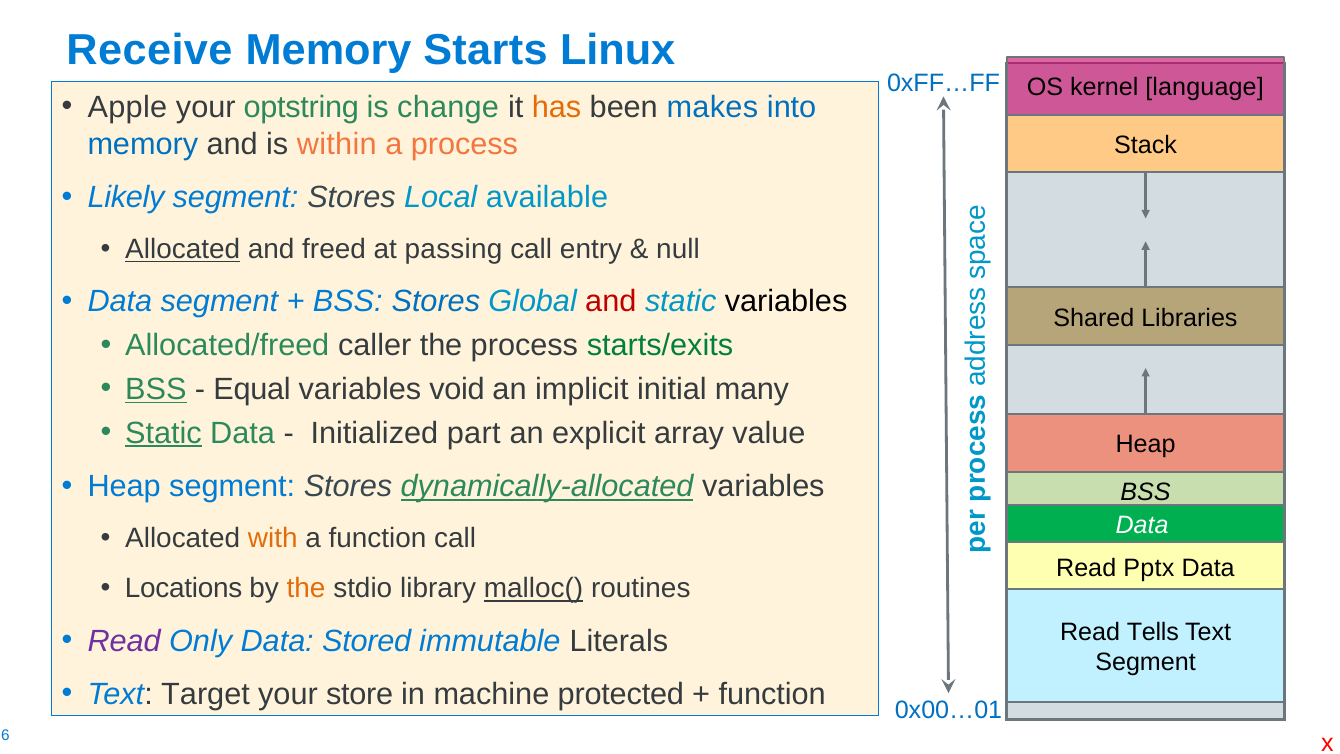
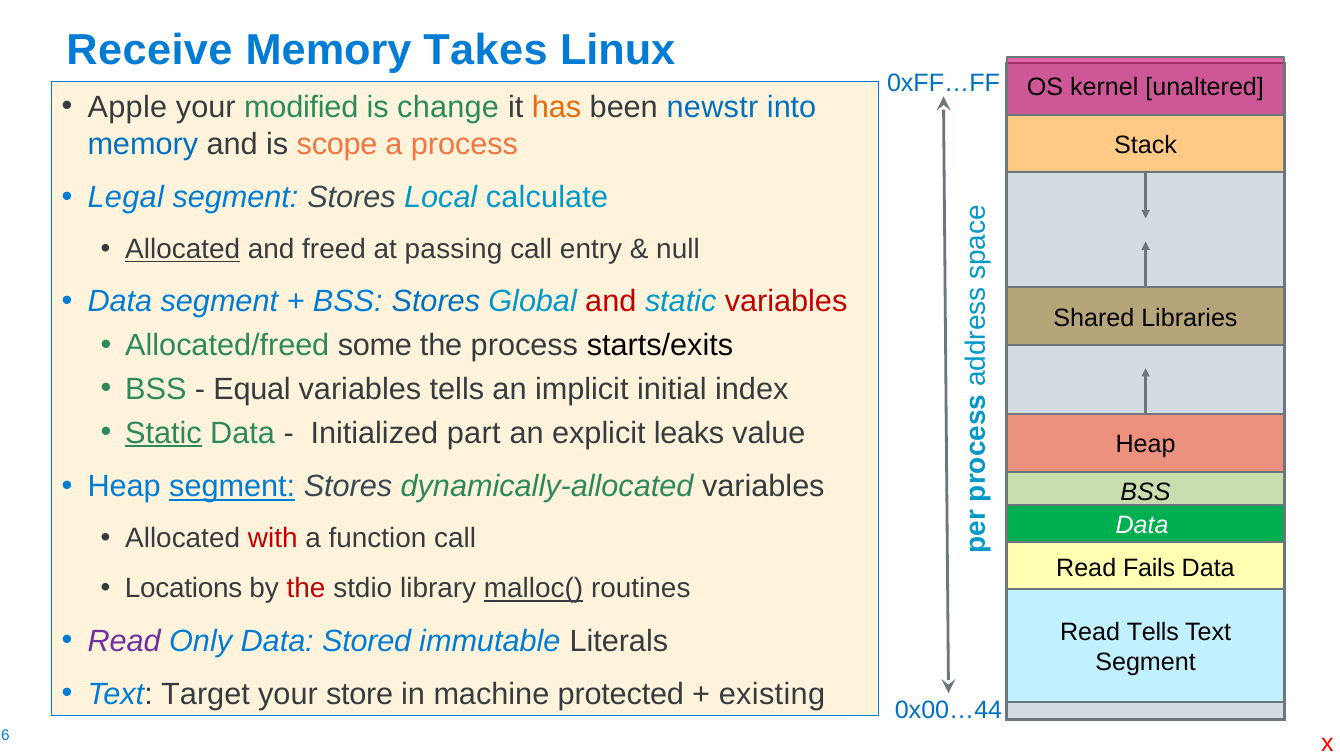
Starts: Starts -> Takes
language: language -> unaltered
optstring: optstring -> modified
makes: makes -> newstr
within: within -> scope
Likely: Likely -> Legal
available: available -> calculate
variables at (786, 302) colour: black -> red
caller: caller -> some
starts/exits colour: green -> black
BSS at (156, 389) underline: present -> none
variables void: void -> tells
many: many -> index
array: array -> leaks
segment at (232, 487) underline: none -> present
dynamically-allocated underline: present -> none
with colour: orange -> red
Pptx: Pptx -> Fails
the at (306, 589) colour: orange -> red
function at (772, 694): function -> existing
0x00…01: 0x00…01 -> 0x00…44
